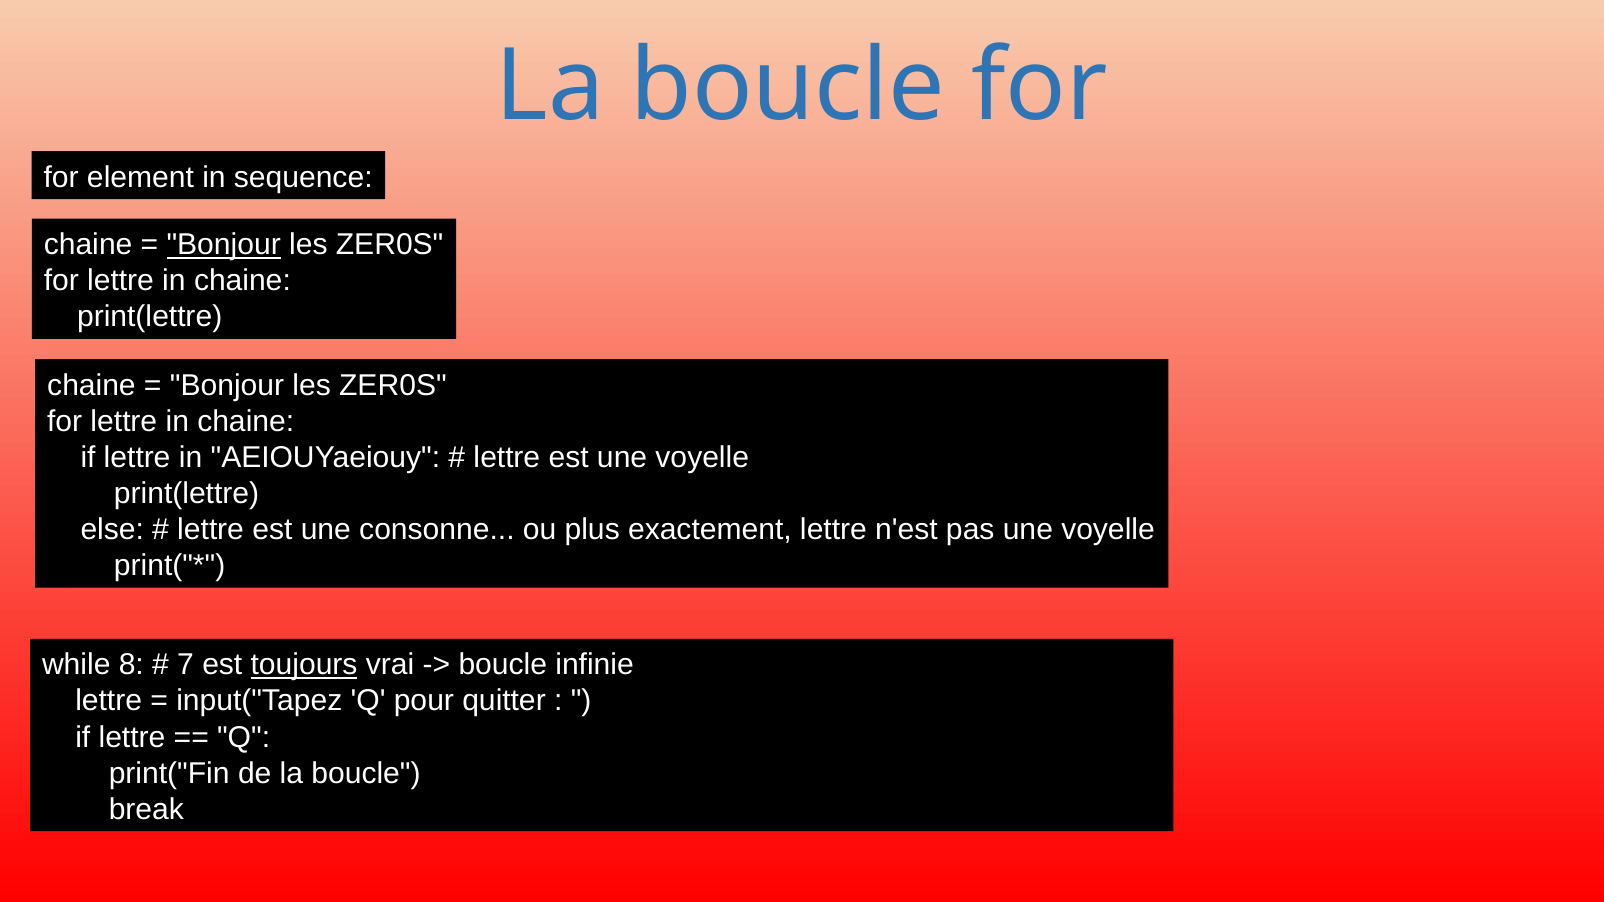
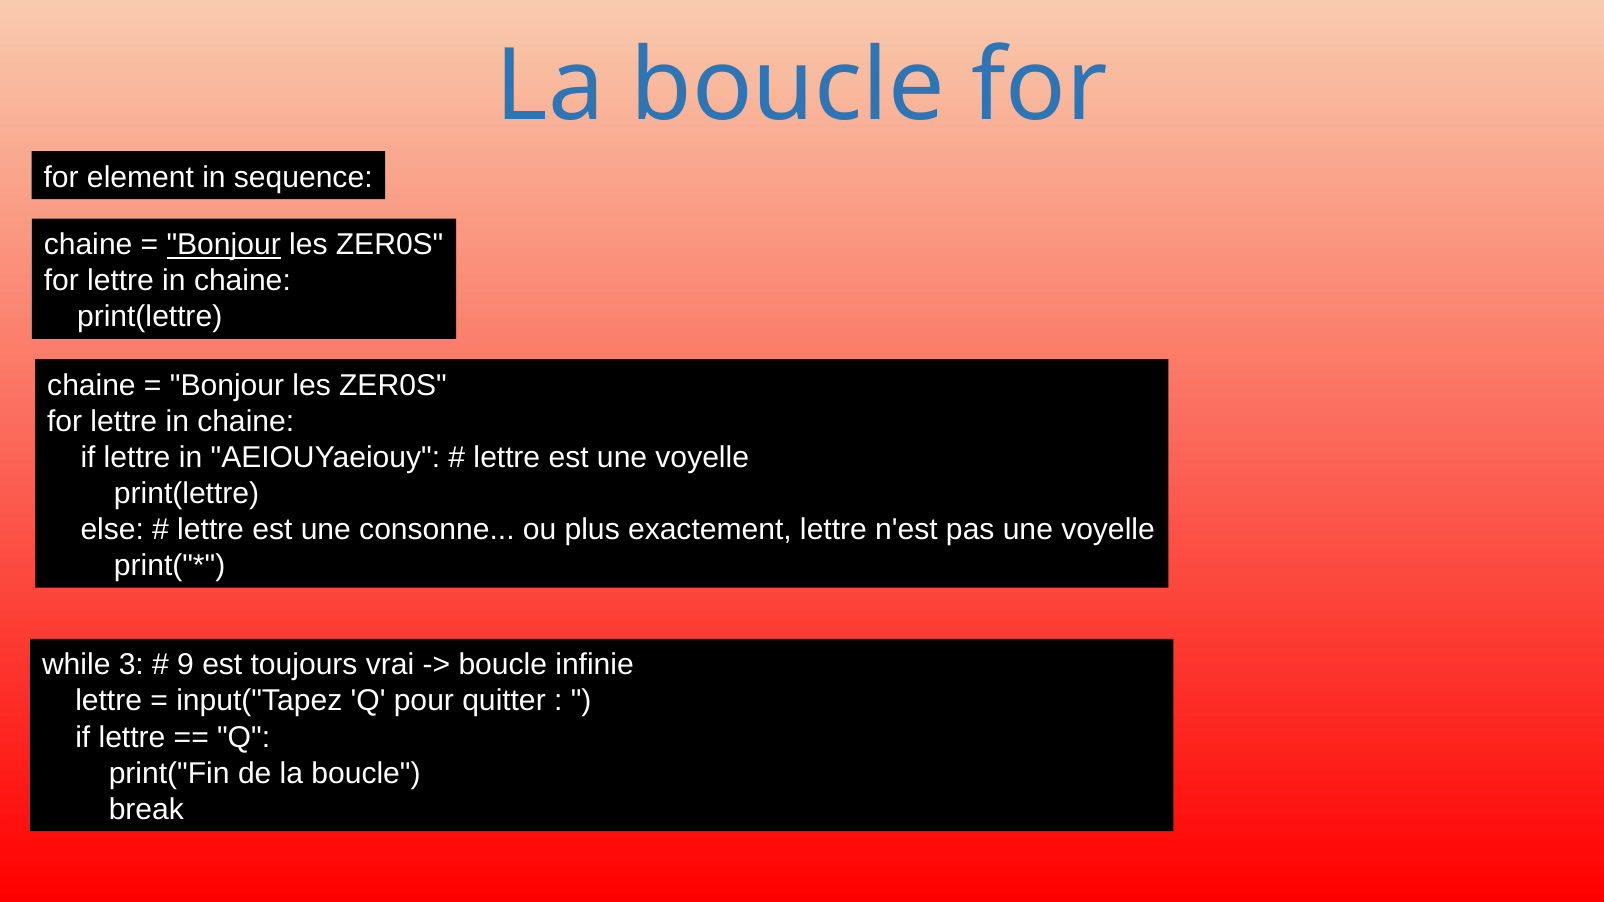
8: 8 -> 3
7: 7 -> 9
toujours underline: present -> none
